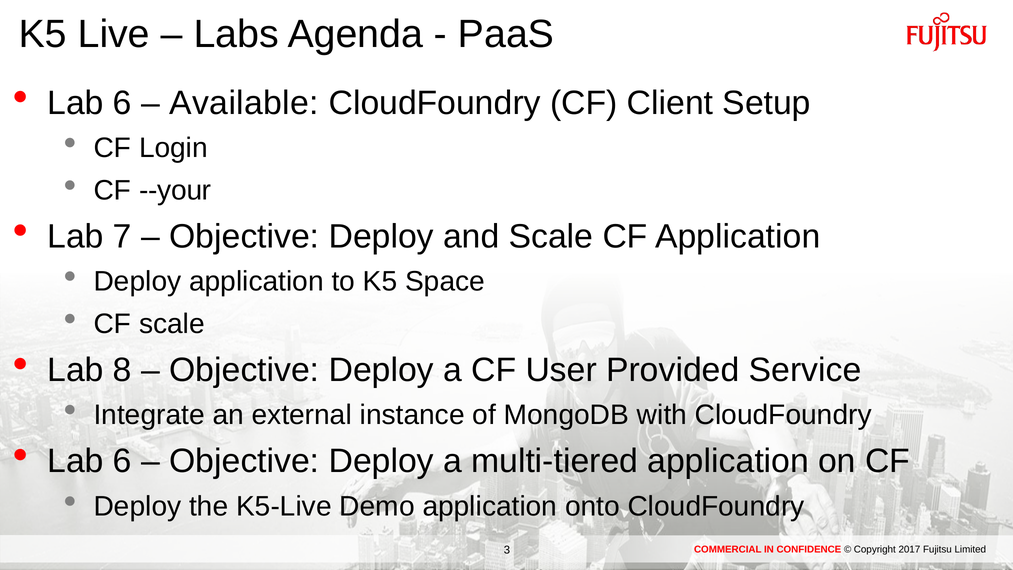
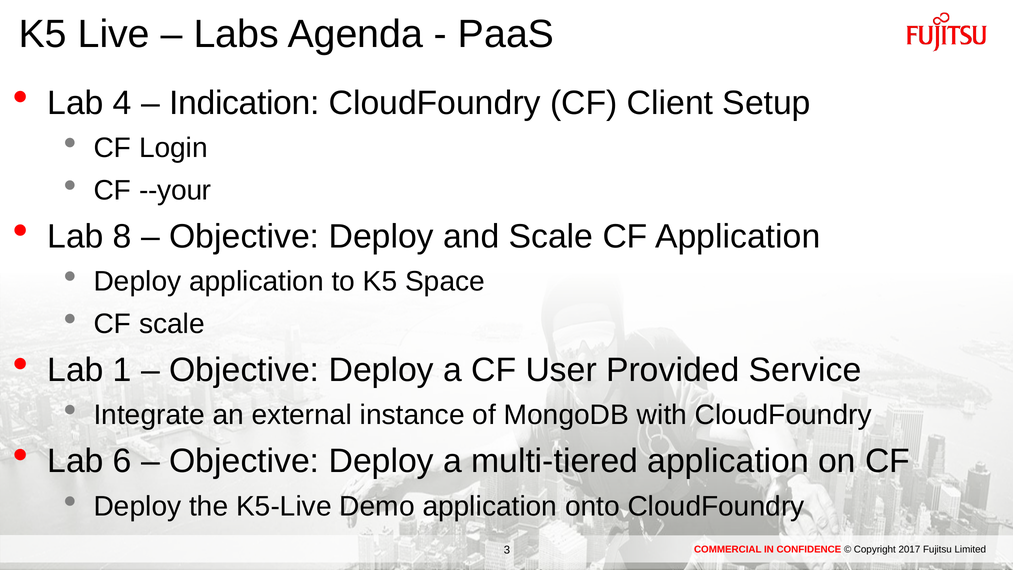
6 at (122, 103): 6 -> 4
Available: Available -> Indication
7: 7 -> 8
8: 8 -> 1
